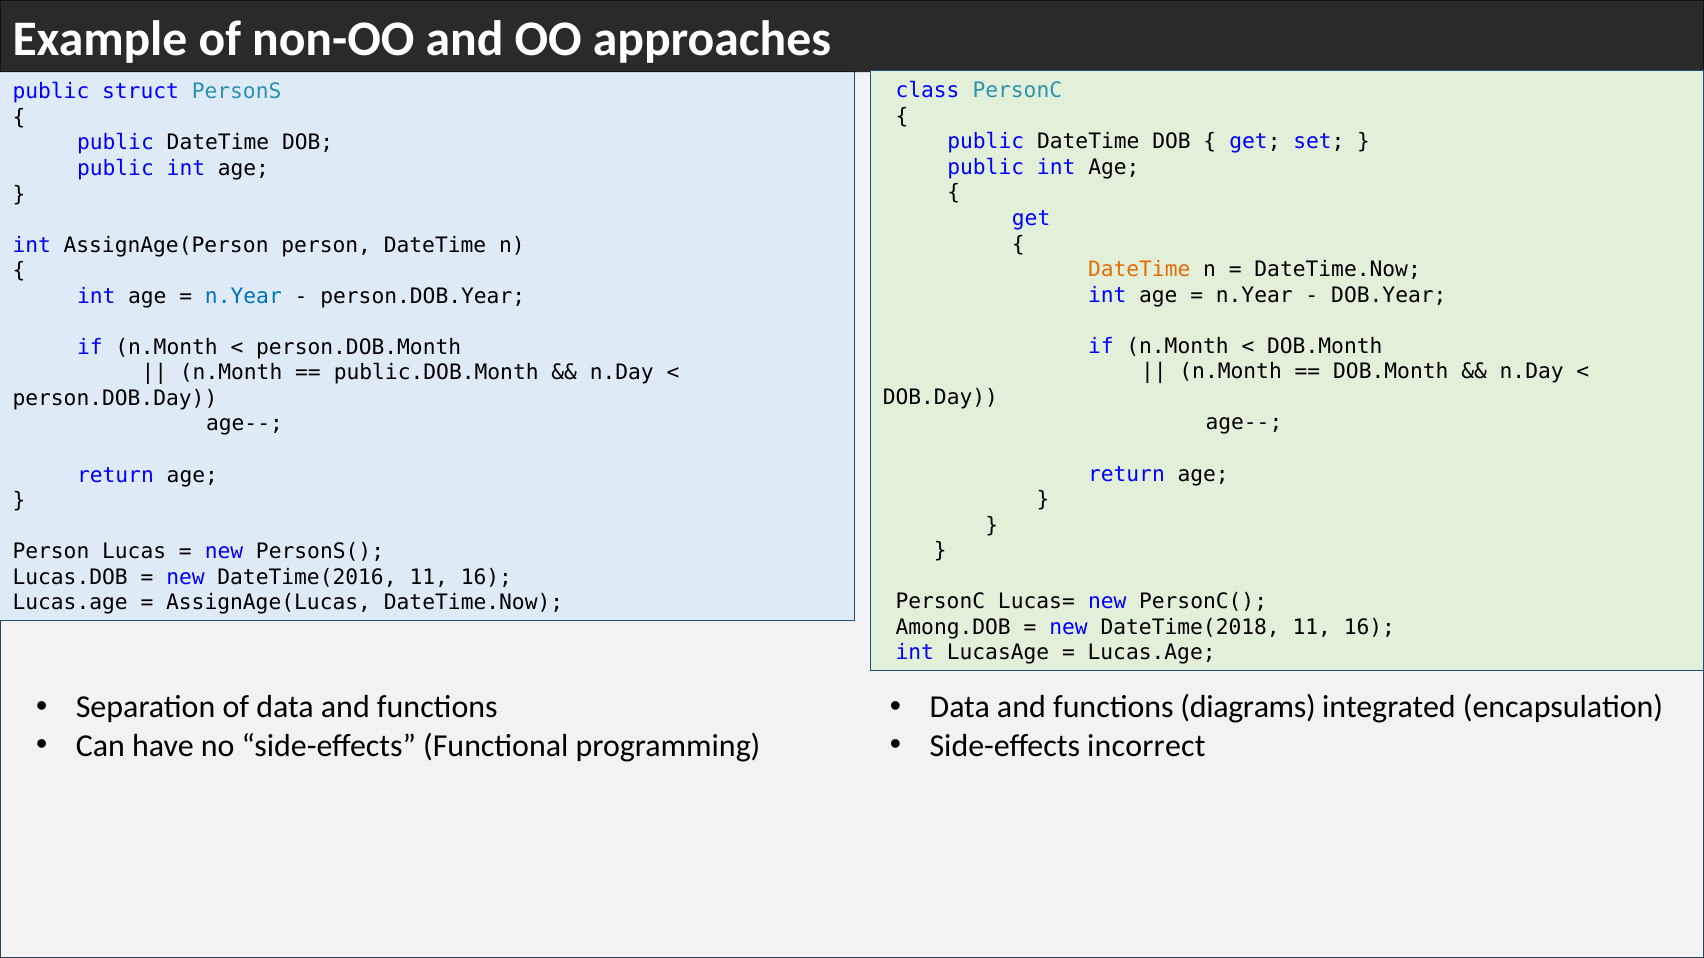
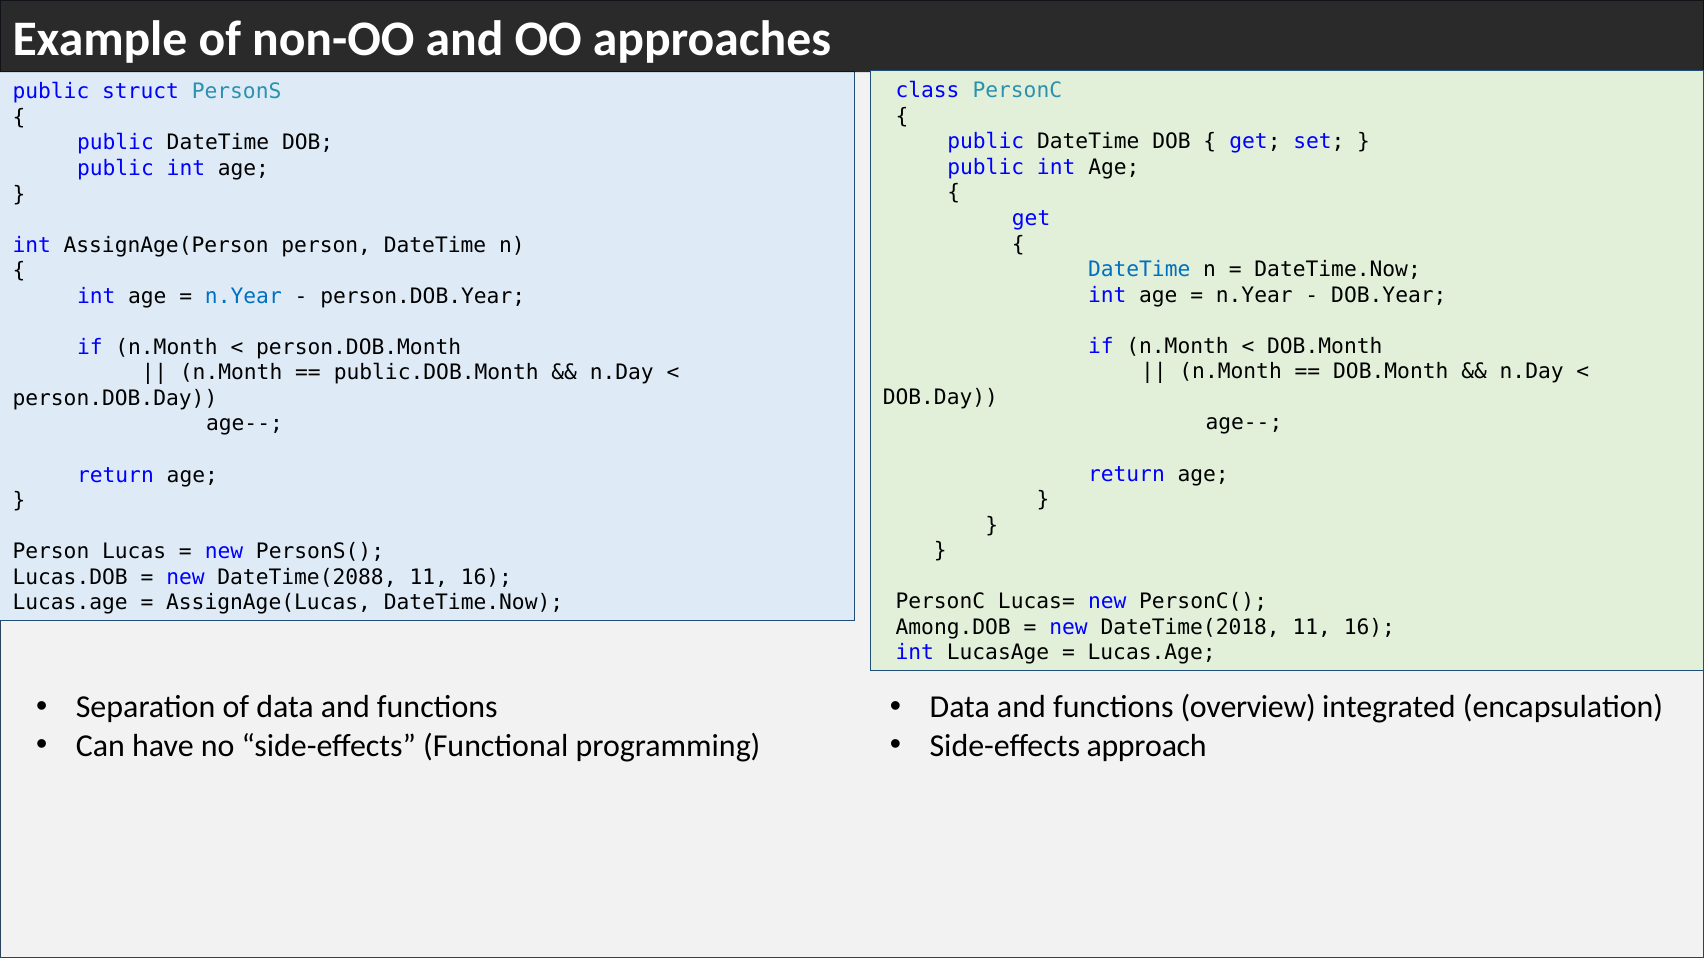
DateTime at (1139, 270) colour: orange -> blue
DateTime(2016: DateTime(2016 -> DateTime(2088
diagrams: diagrams -> overview
incorrect: incorrect -> approach
